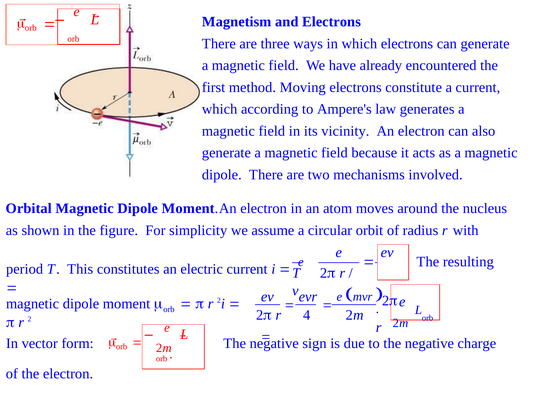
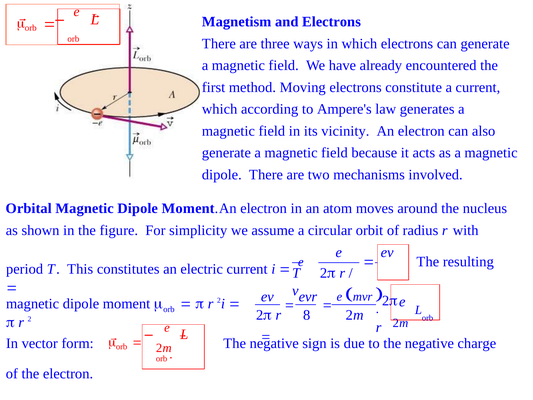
4: 4 -> 8
